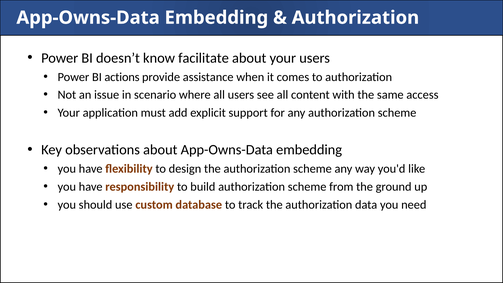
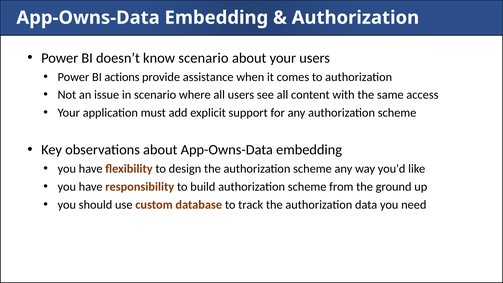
know facilitate: facilitate -> scenario
